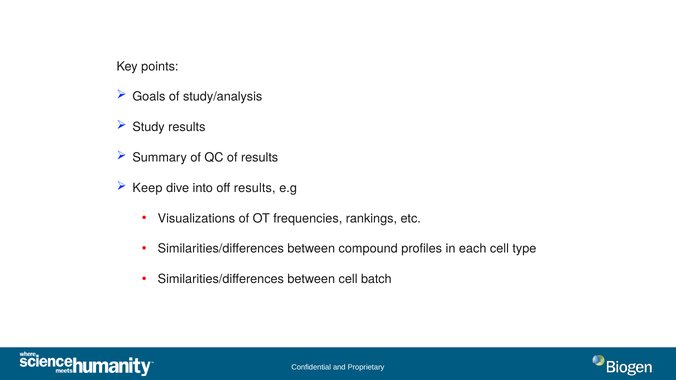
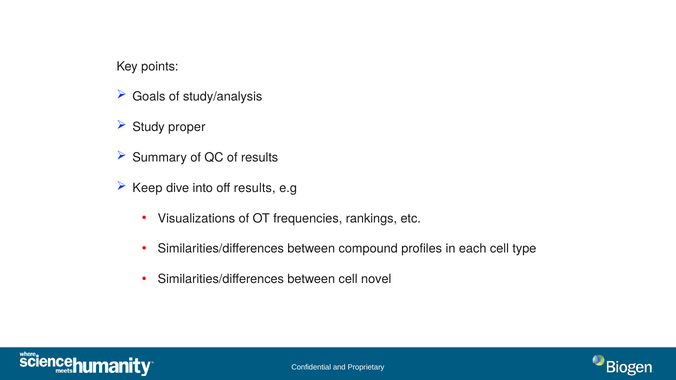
Study results: results -> proper
batch: batch -> novel
